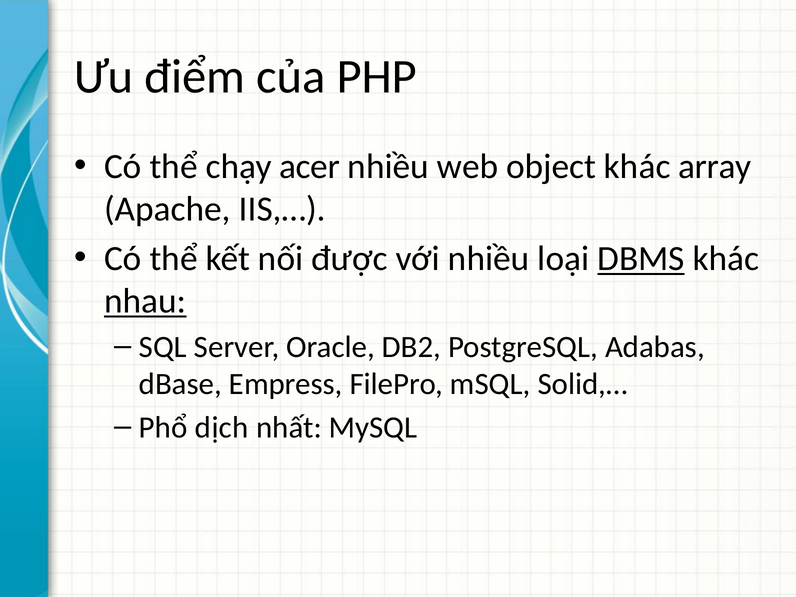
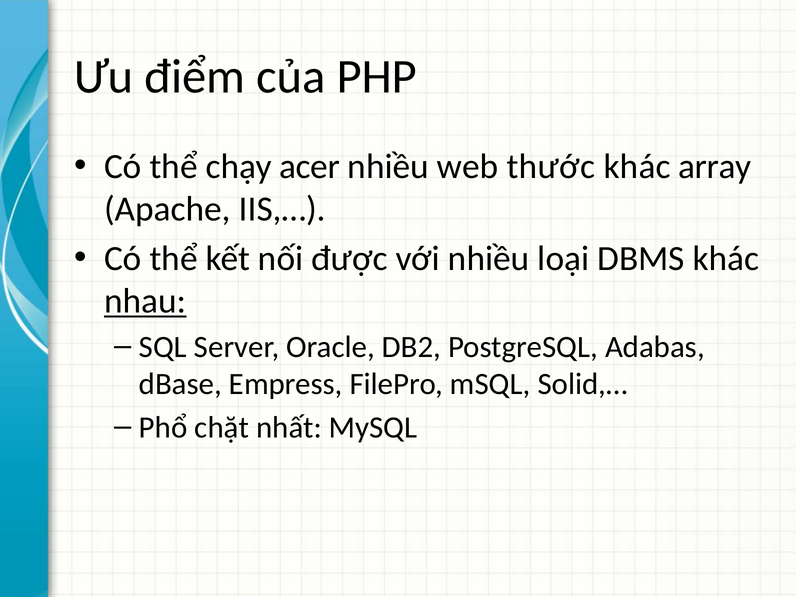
object: object -> thước
DBMS underline: present -> none
dịch: dịch -> chặt
